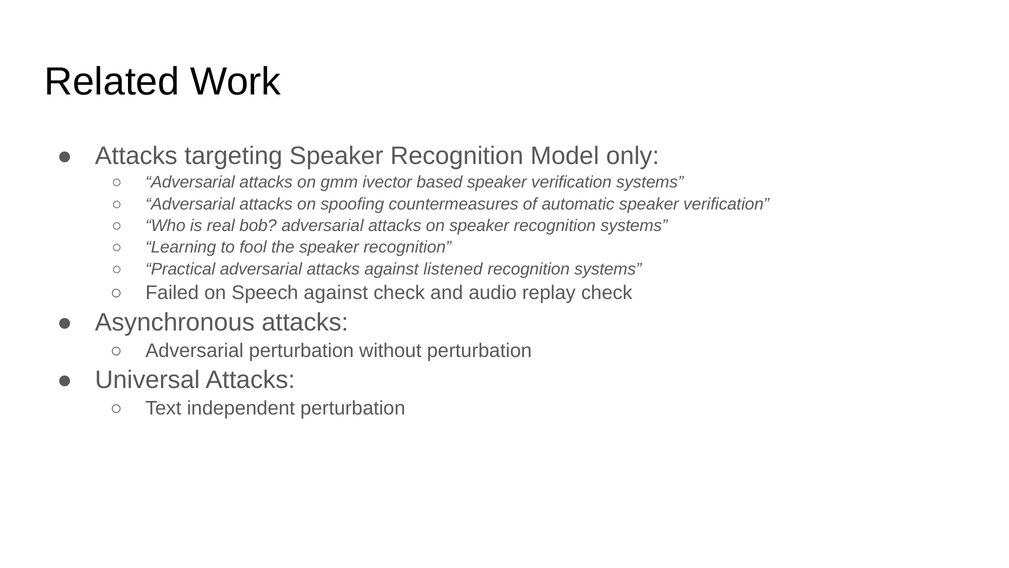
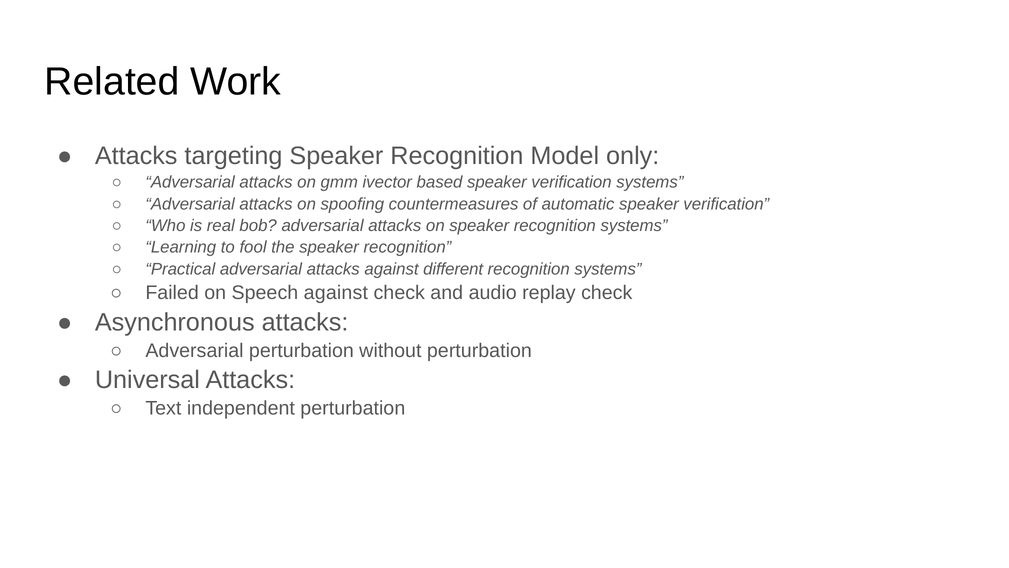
listened: listened -> different
